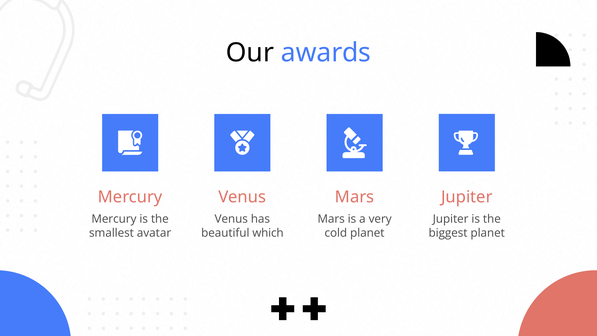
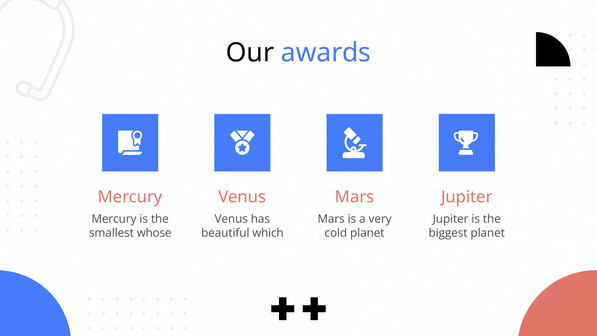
avatar: avatar -> whose
